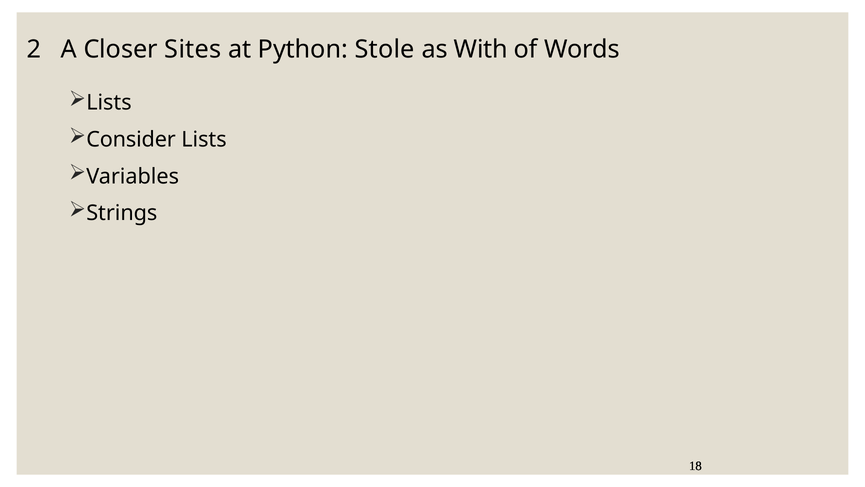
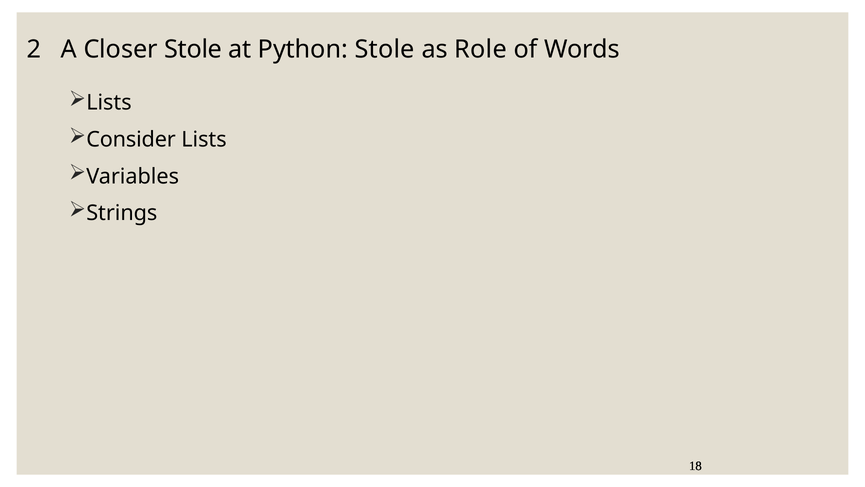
Closer Sites: Sites -> Stole
With: With -> Role
